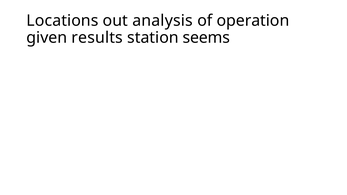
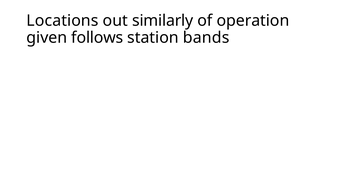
analysis: analysis -> similarly
results: results -> follows
seems: seems -> bands
